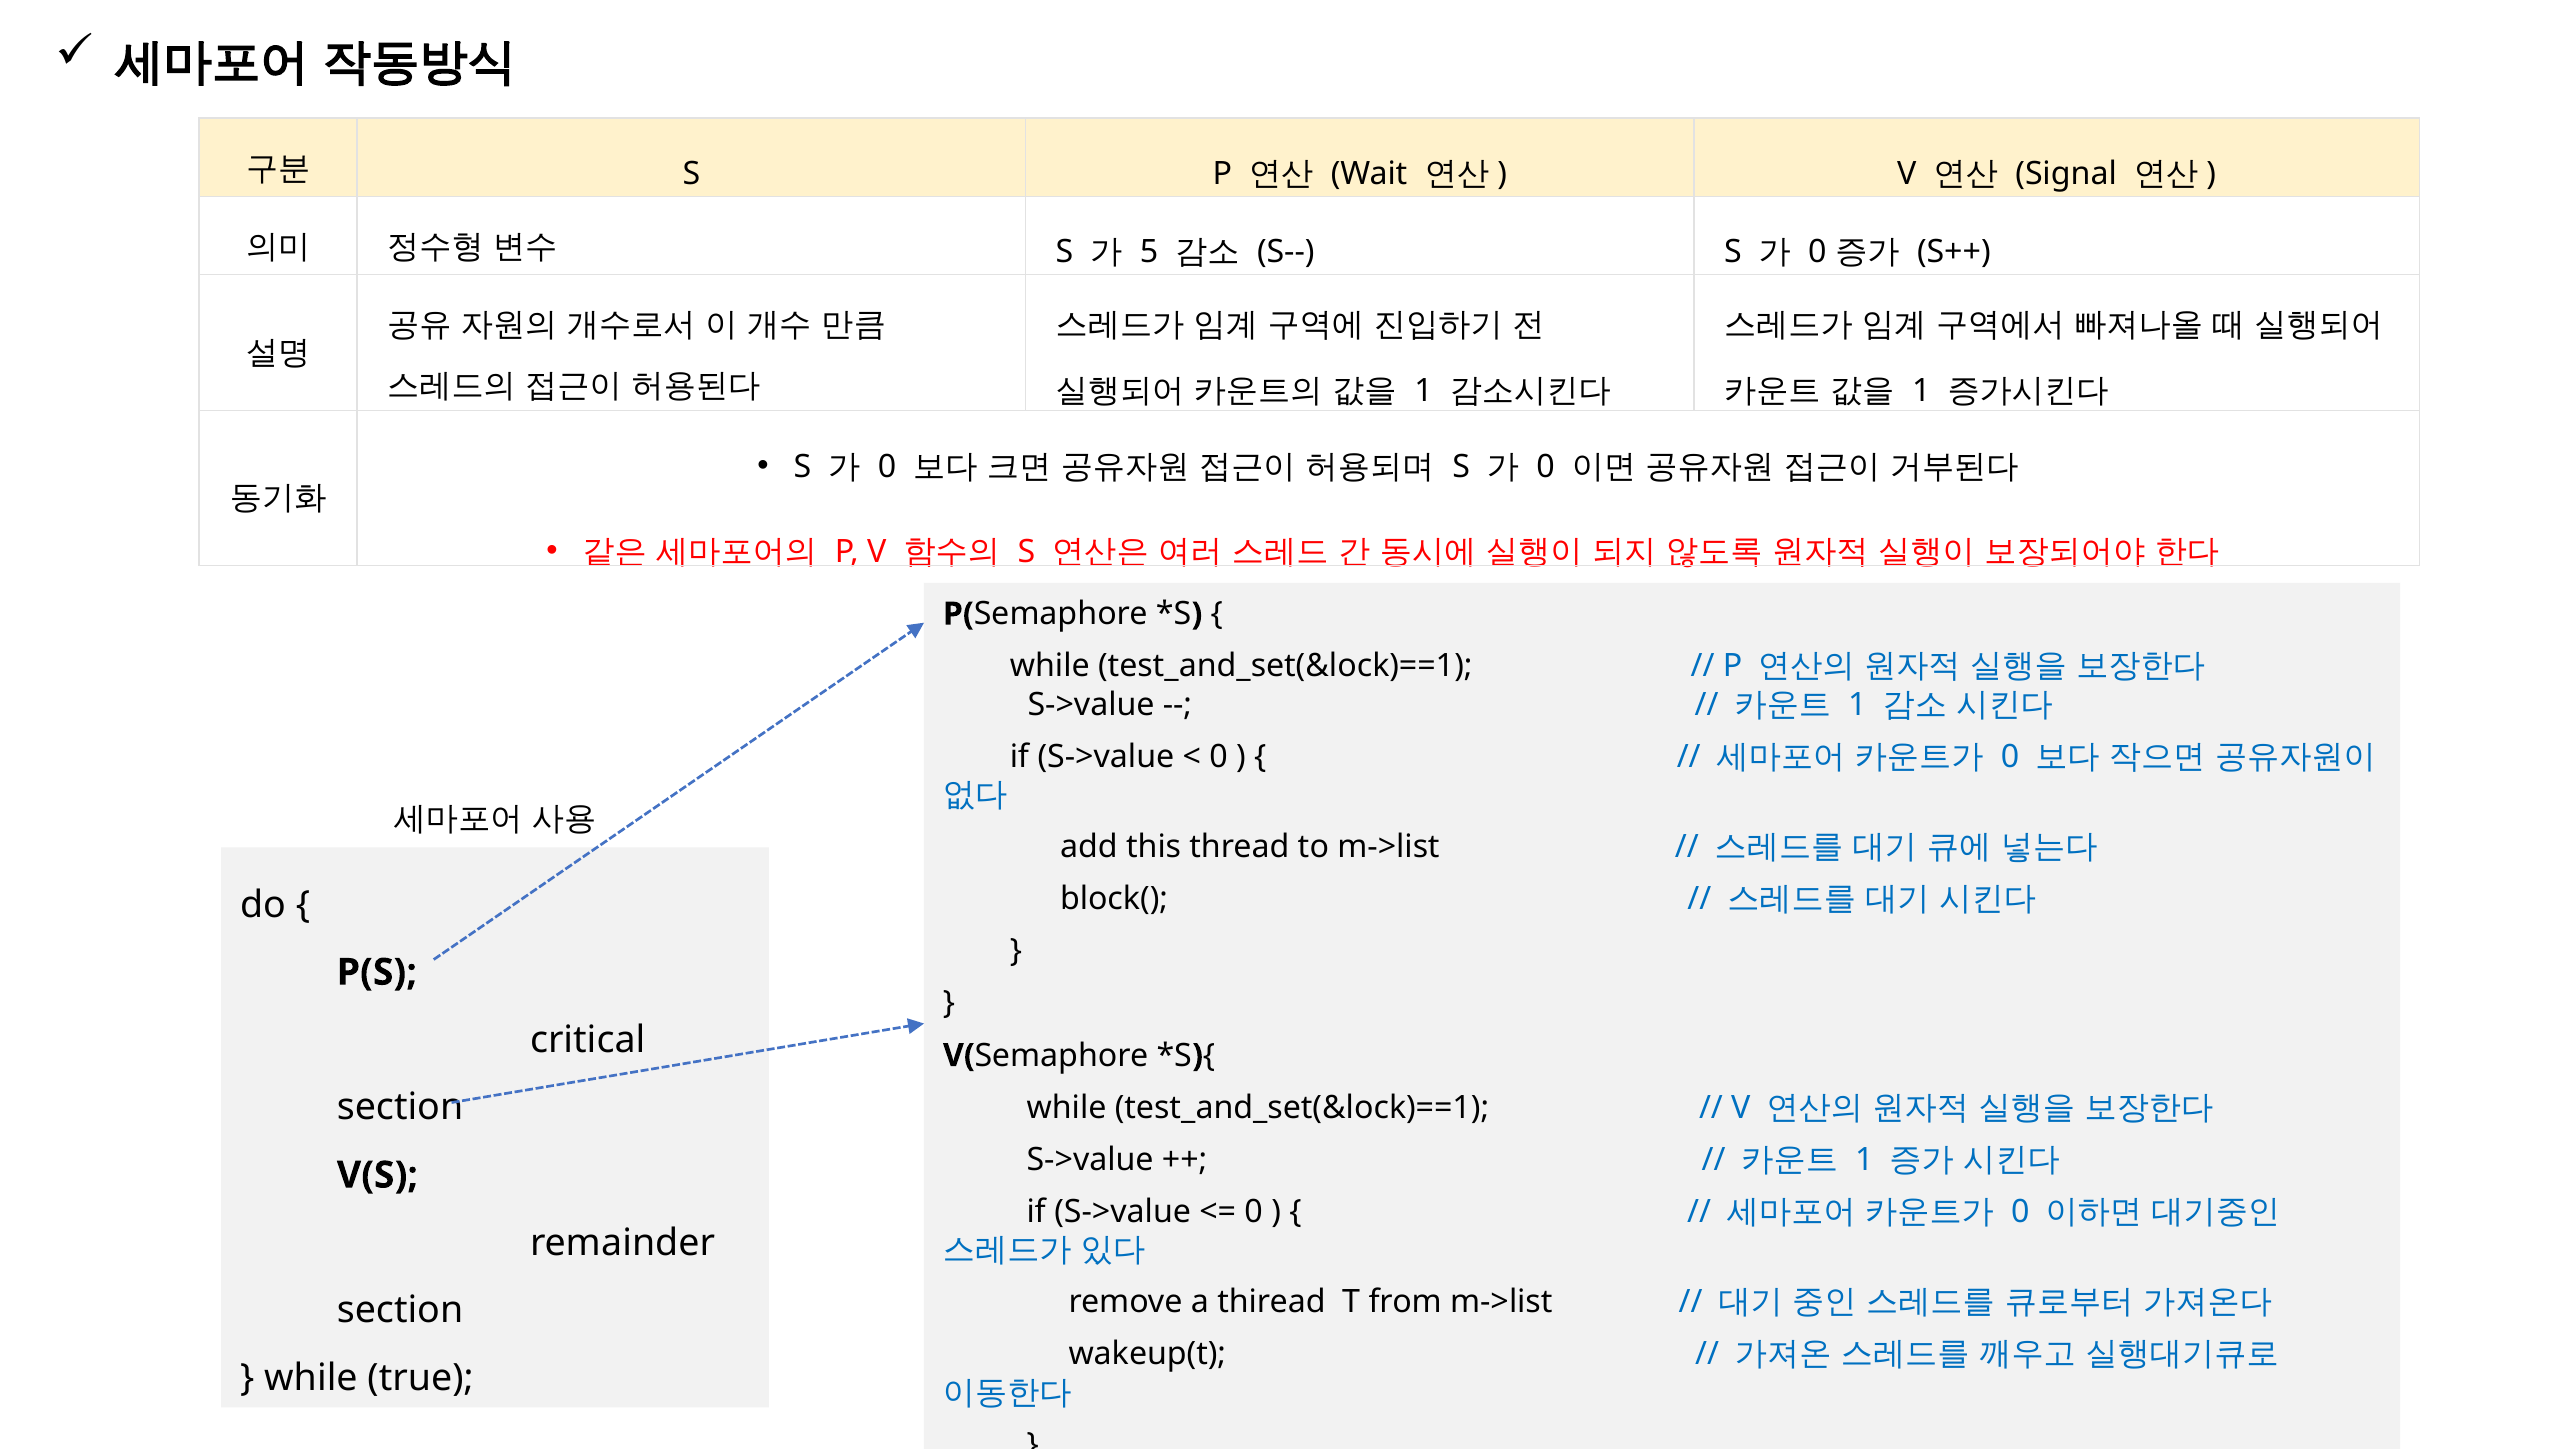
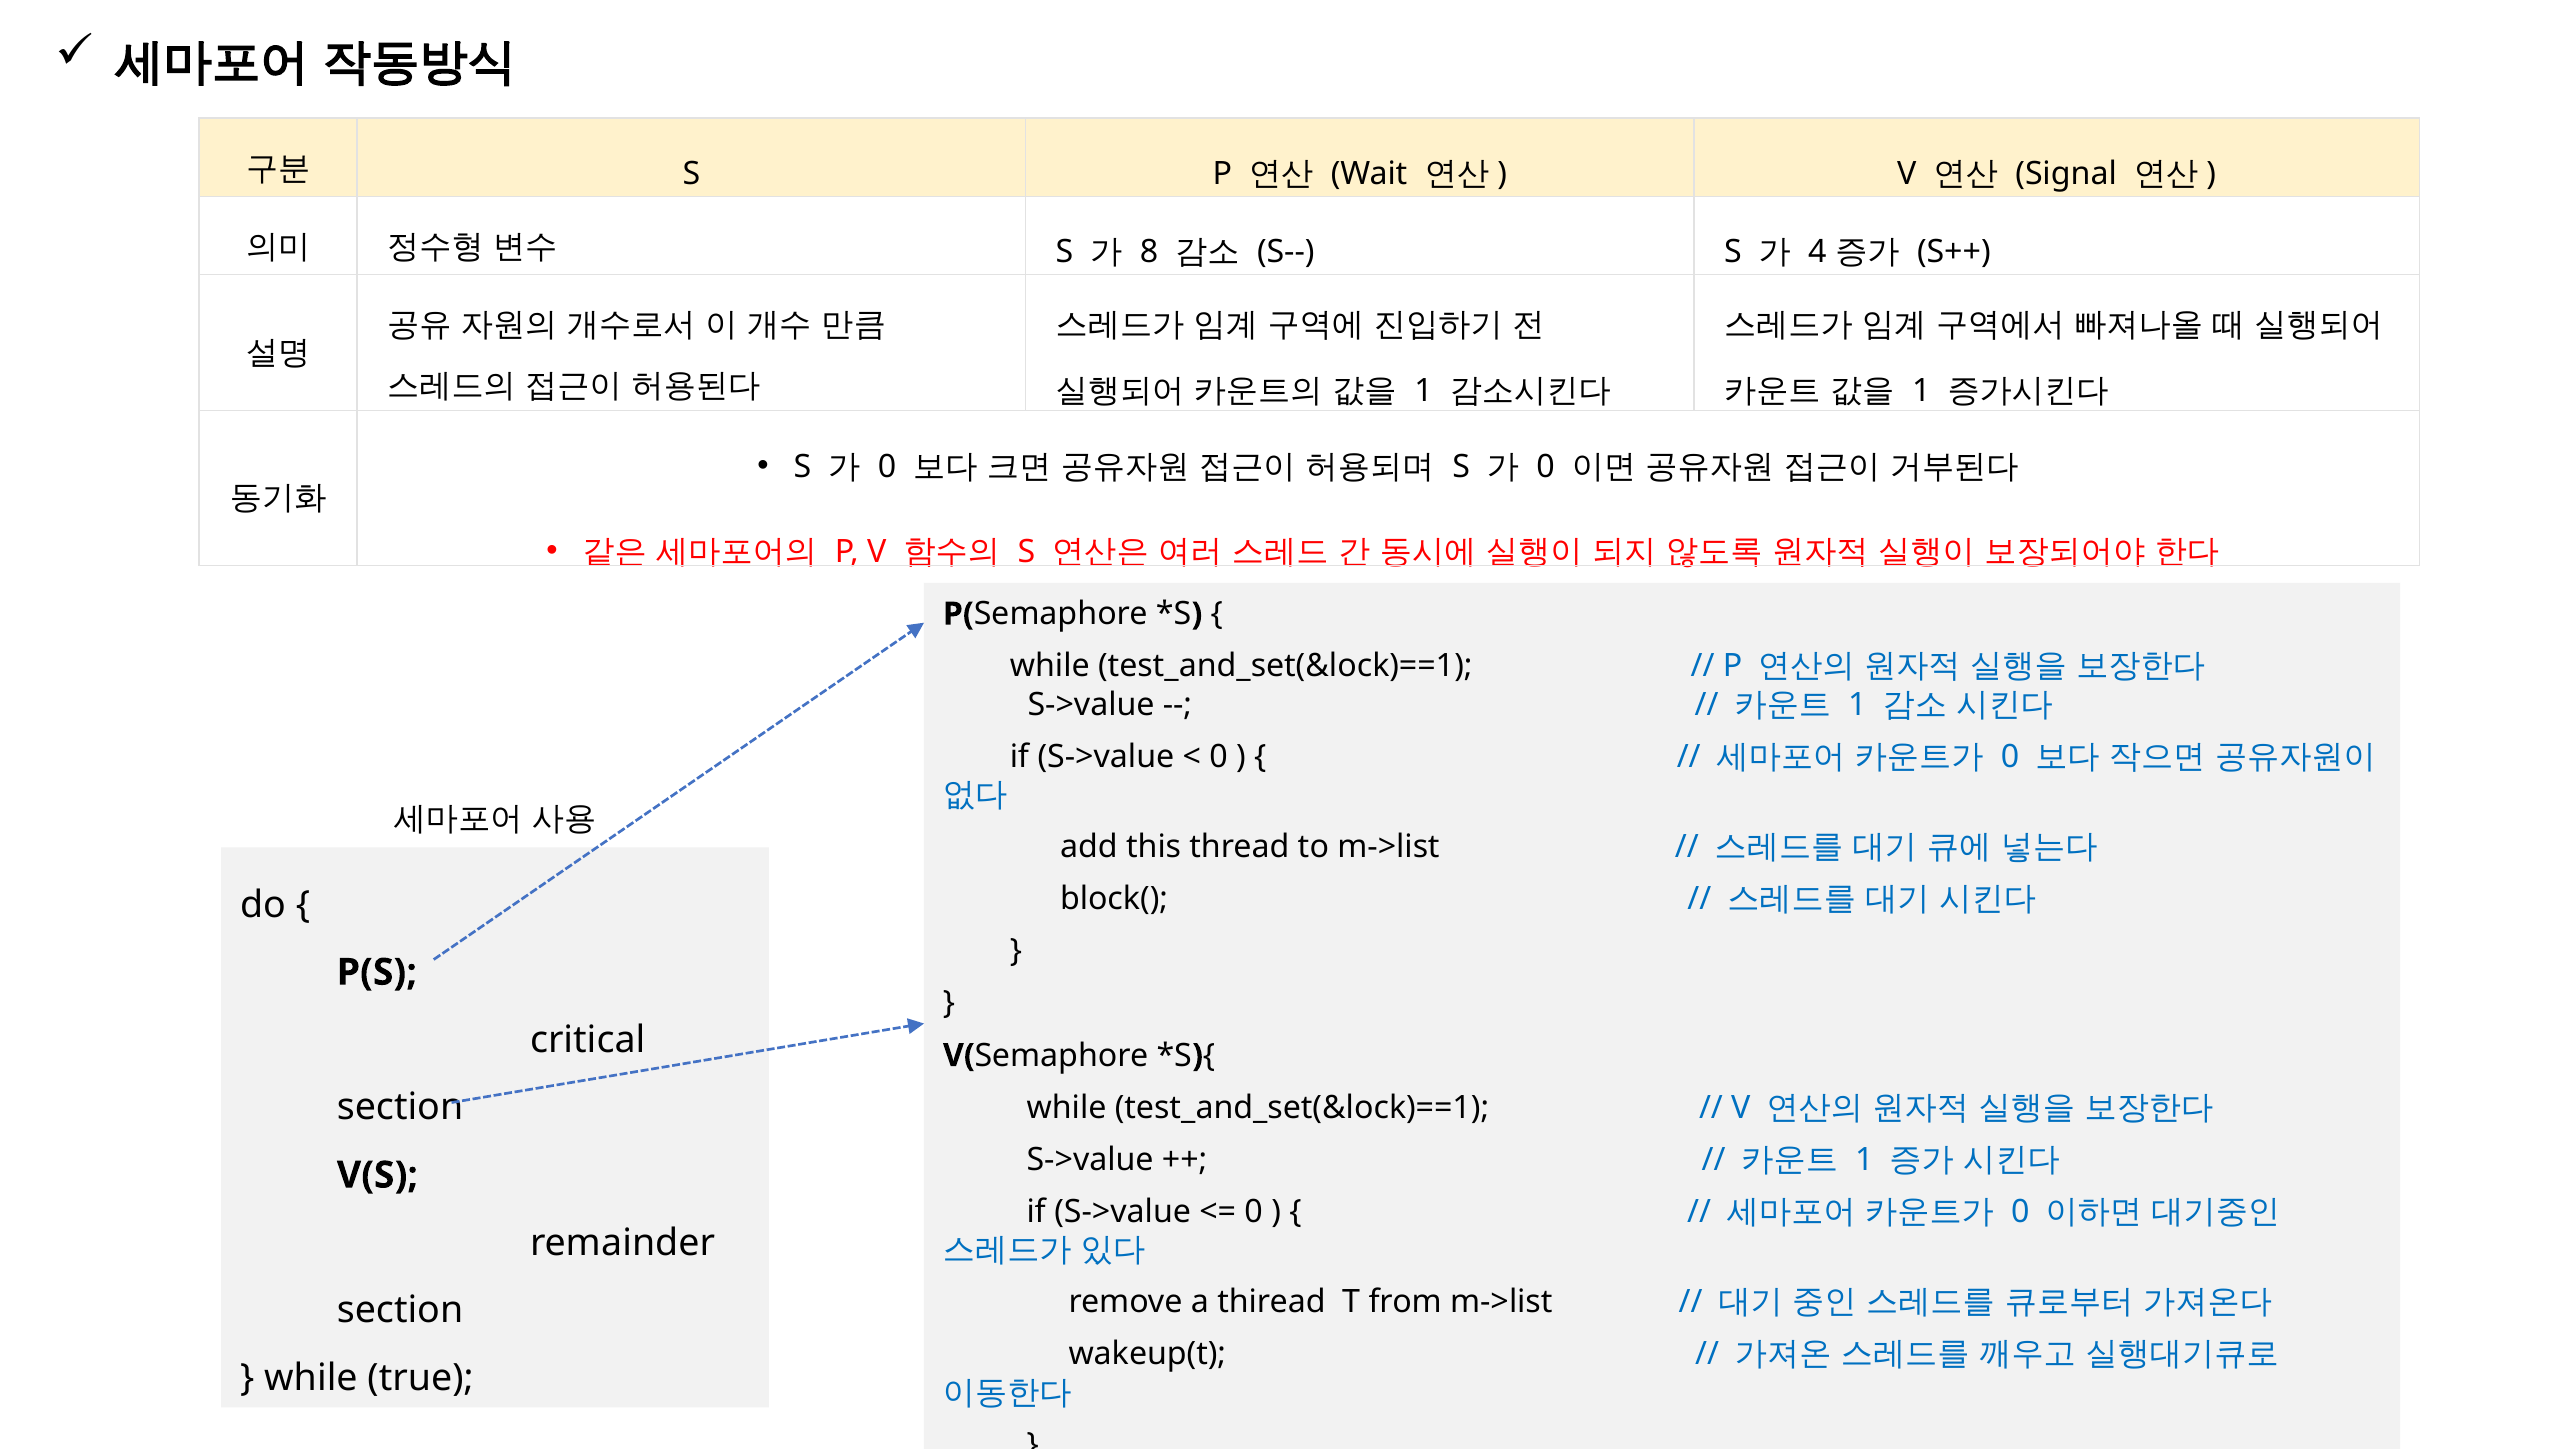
5: 5 -> 8
0 at (1817, 252): 0 -> 4
